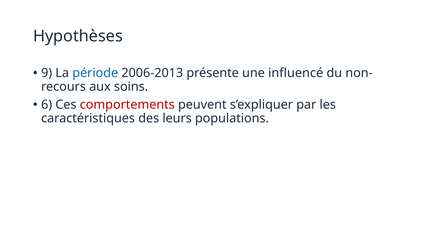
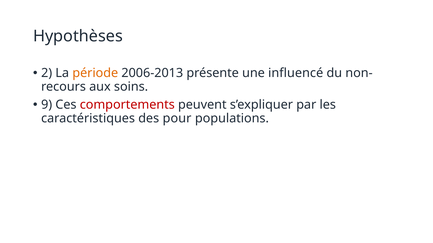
9: 9 -> 2
période colour: blue -> orange
6: 6 -> 9
leurs: leurs -> pour
